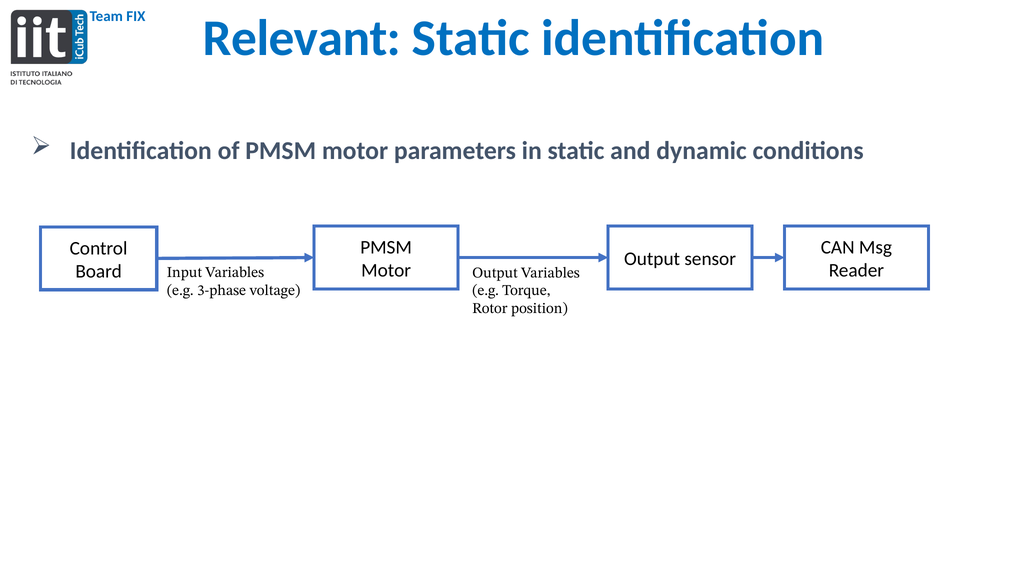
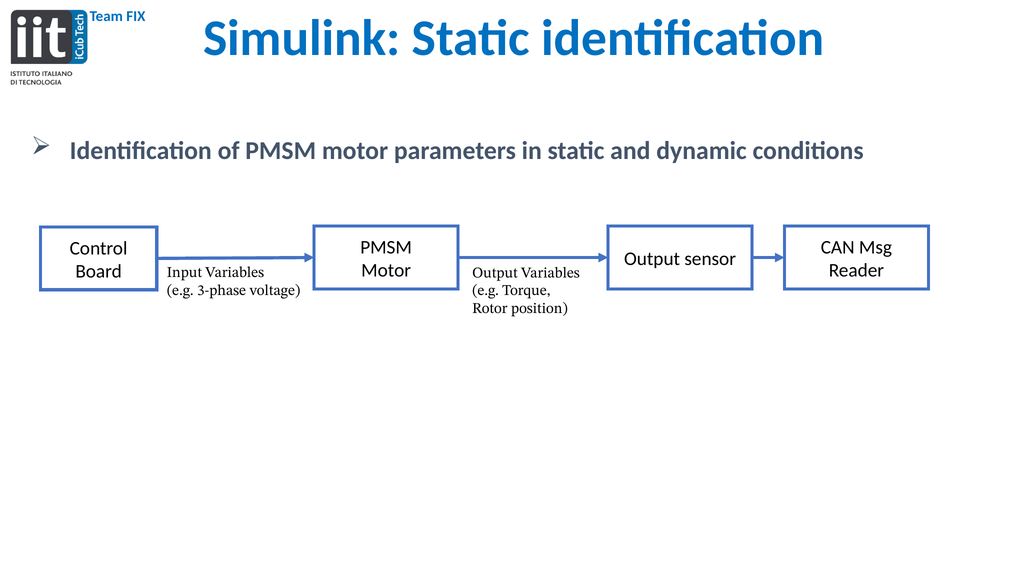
Relevant: Relevant -> Simulink
